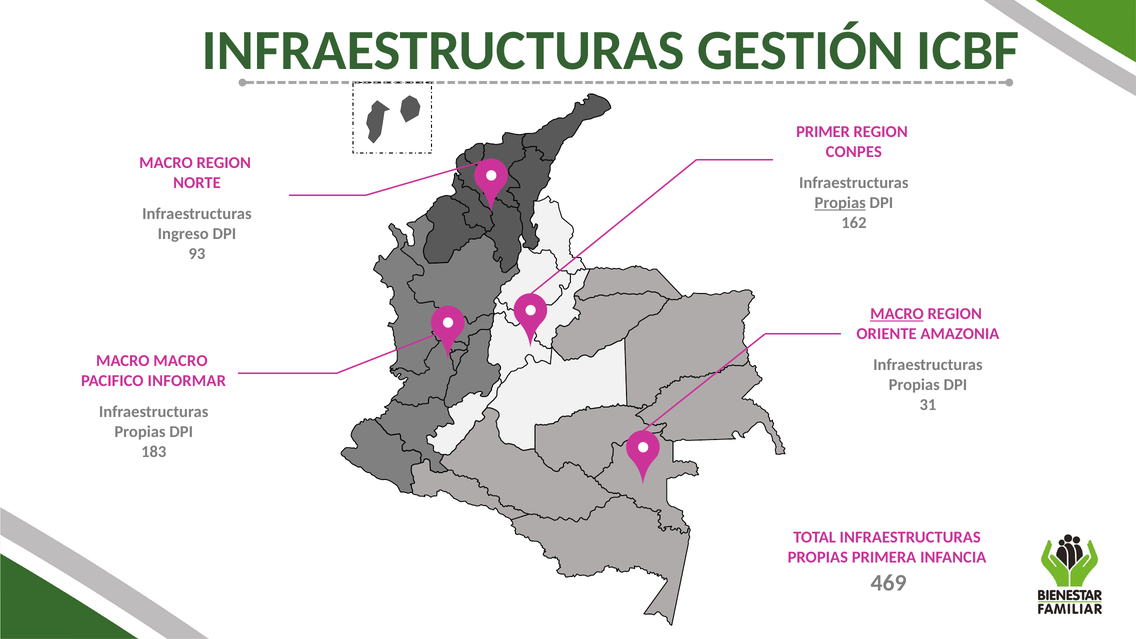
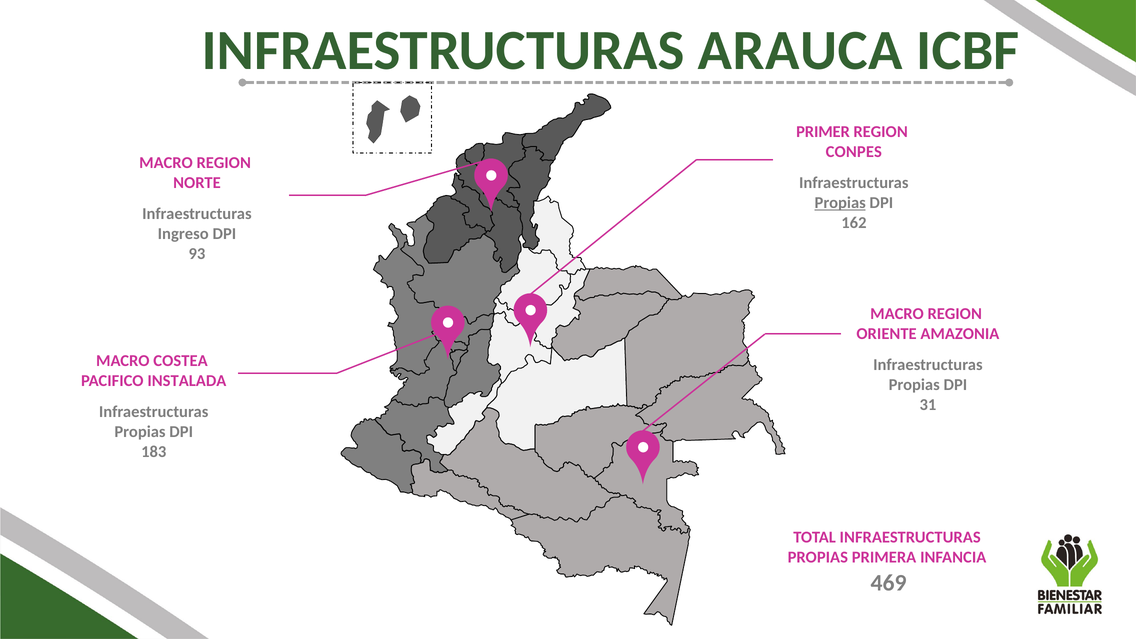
GESTIÓN: GESTIÓN -> ARAUCA
MACRO at (897, 314) underline: present -> none
MACRO MACRO: MACRO -> COSTEA
INFORMAR: INFORMAR -> INSTALADA
